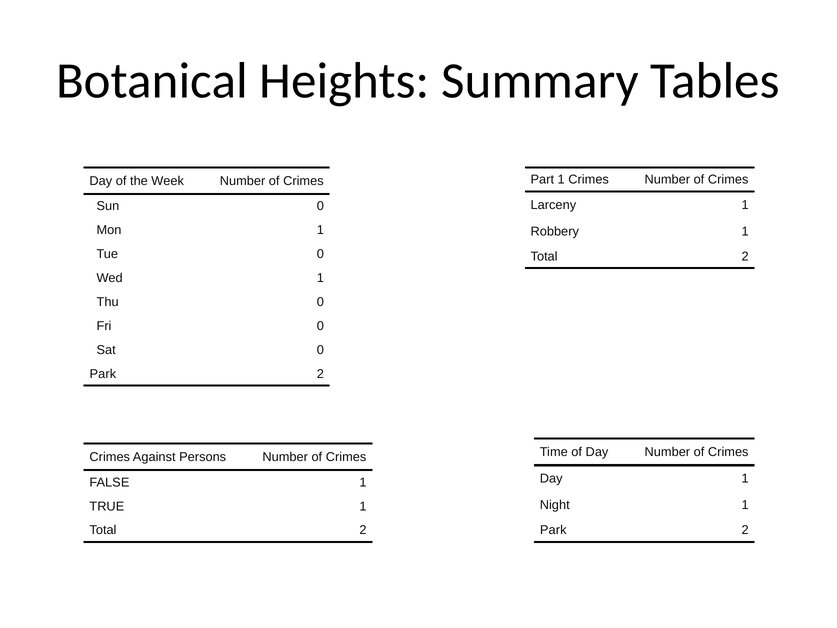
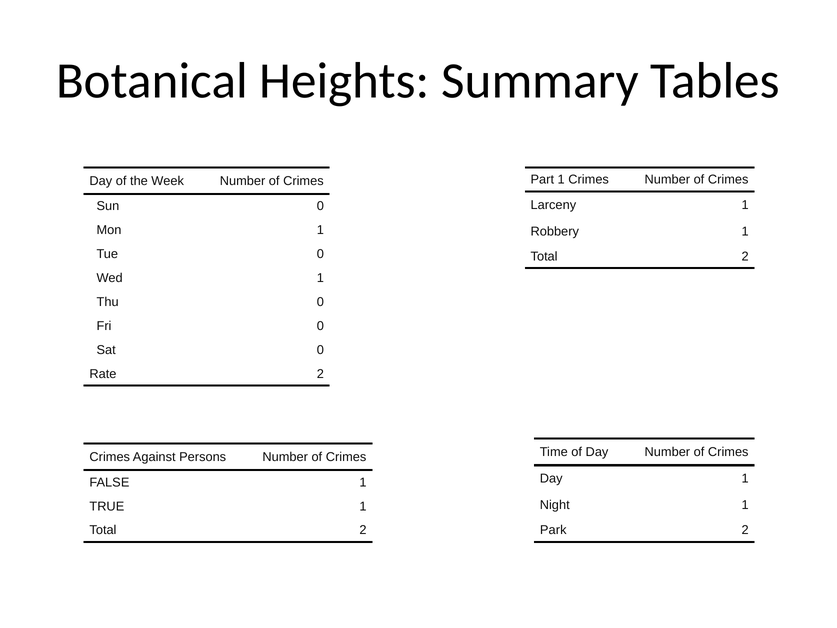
Park at (103, 374): Park -> Rate
